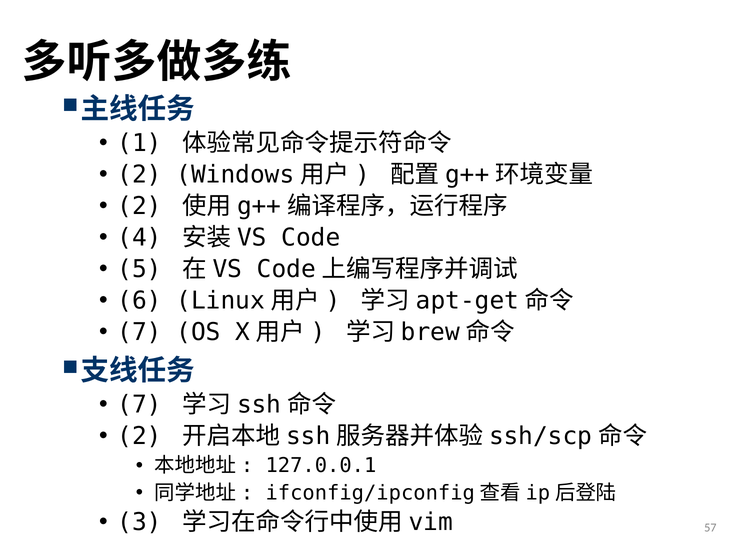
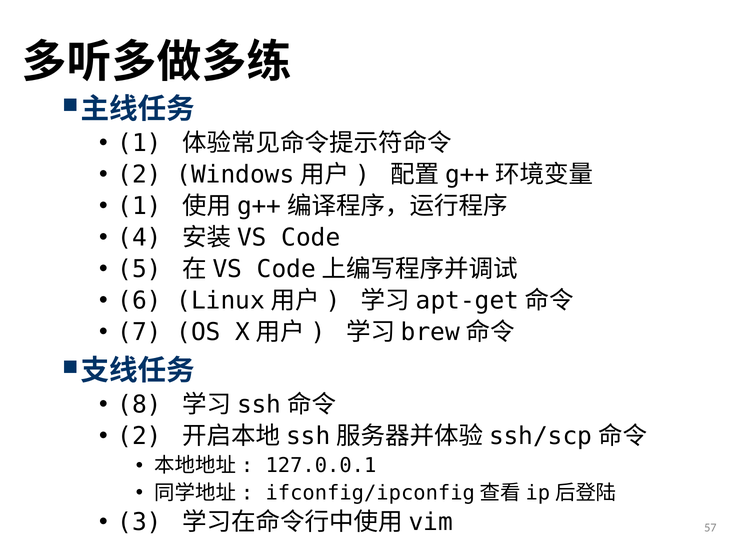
2 at (140, 206): 2 -> 1
7 at (140, 405): 7 -> 8
